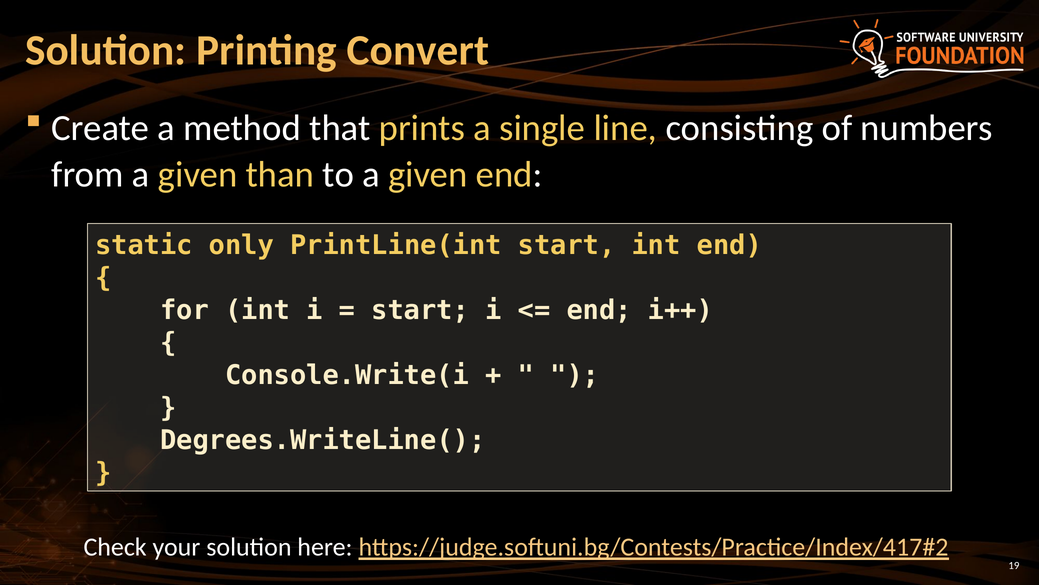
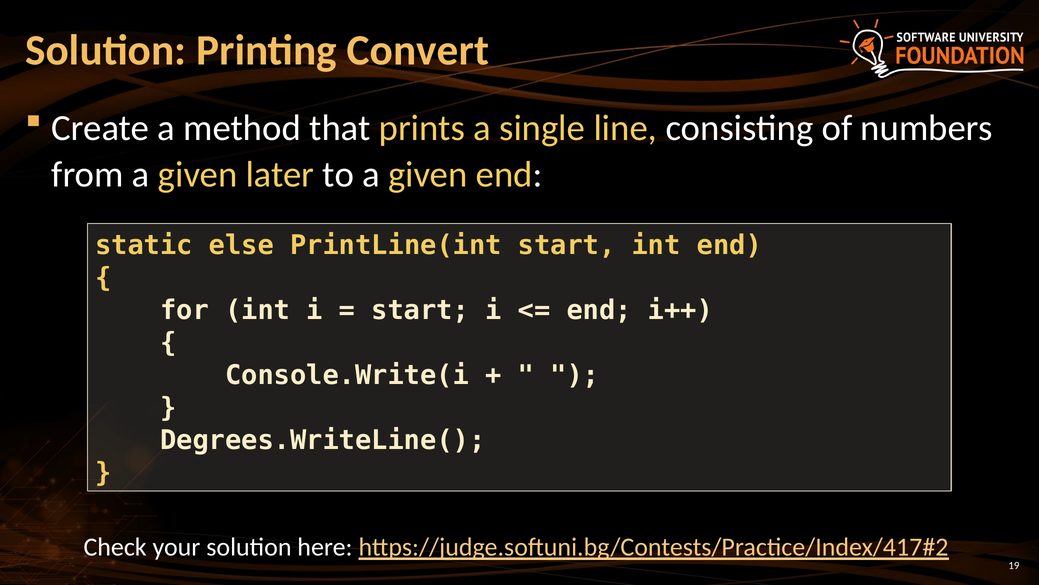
than: than -> later
only: only -> else
